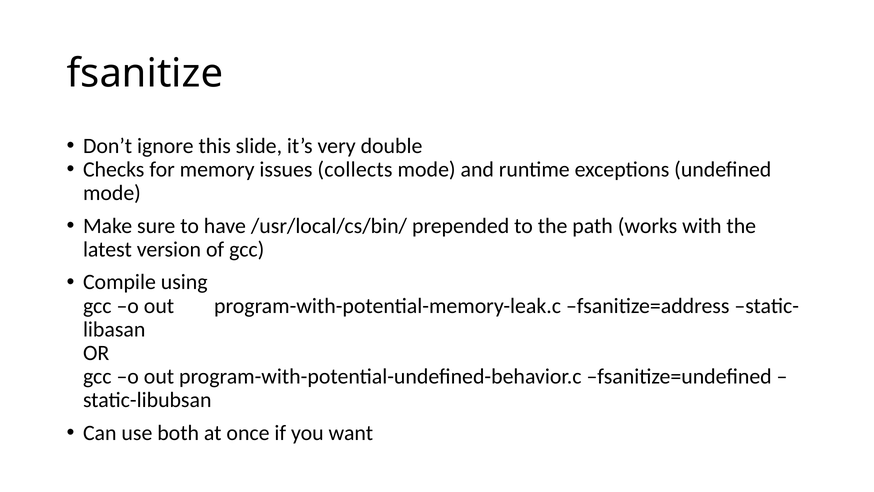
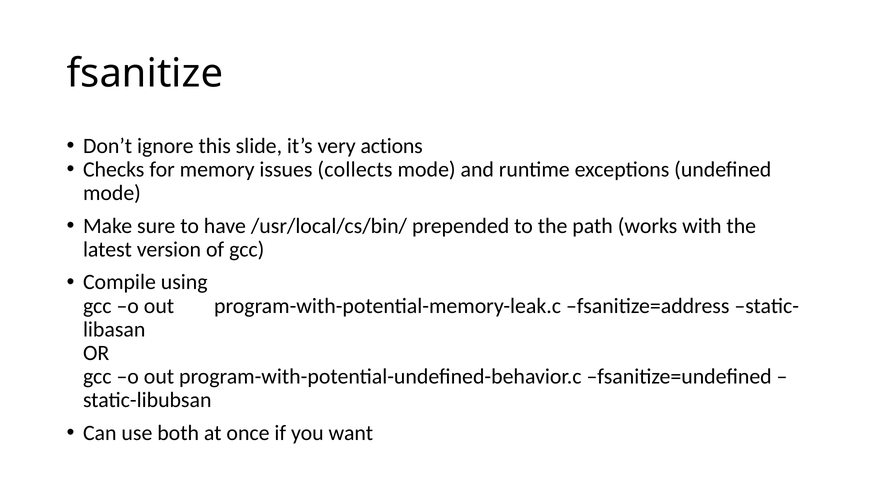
double: double -> actions
